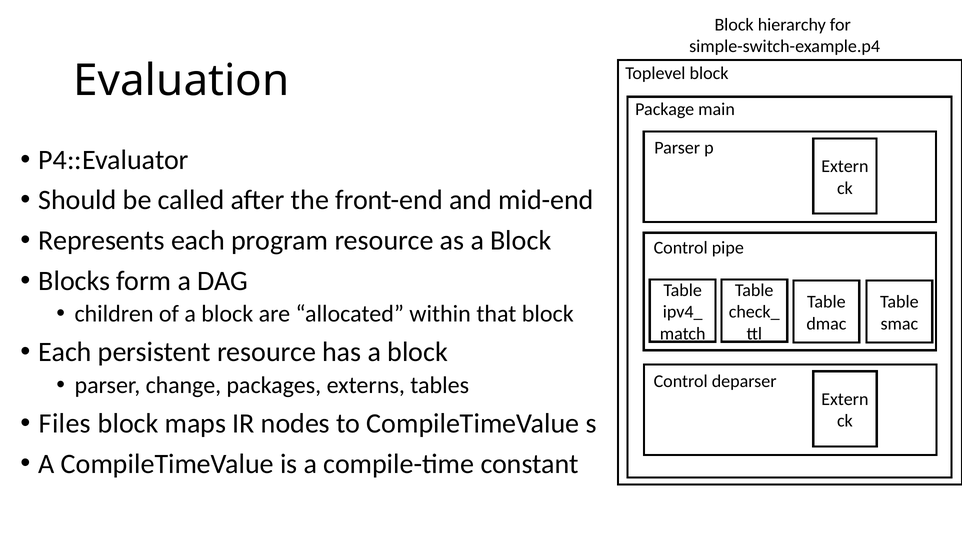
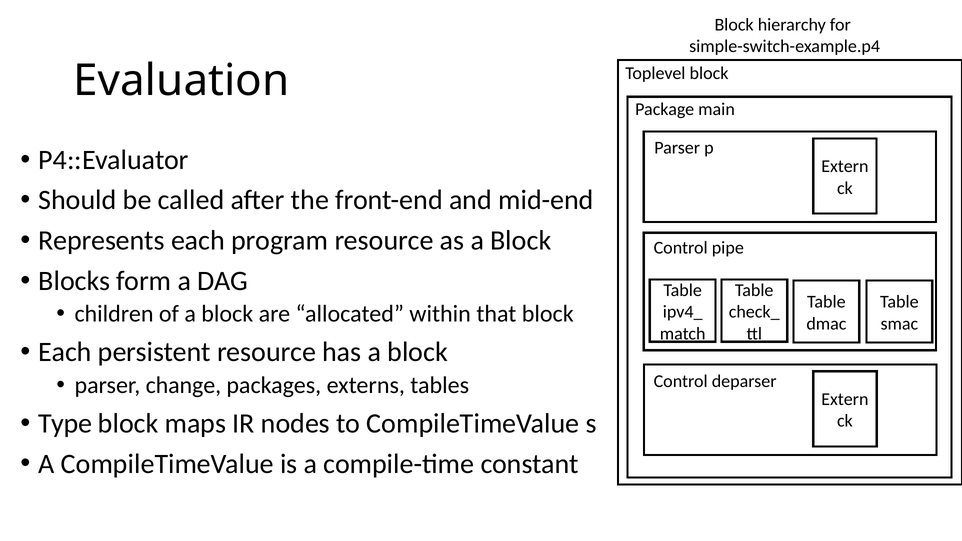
Files: Files -> Type
